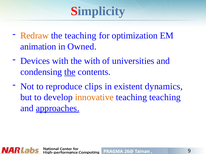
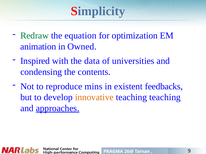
Redraw colour: orange -> green
the teaching: teaching -> equation
Devices: Devices -> Inspired
the with: with -> data
the at (70, 72) underline: present -> none
clips: clips -> mins
dynamics: dynamics -> feedbacks
